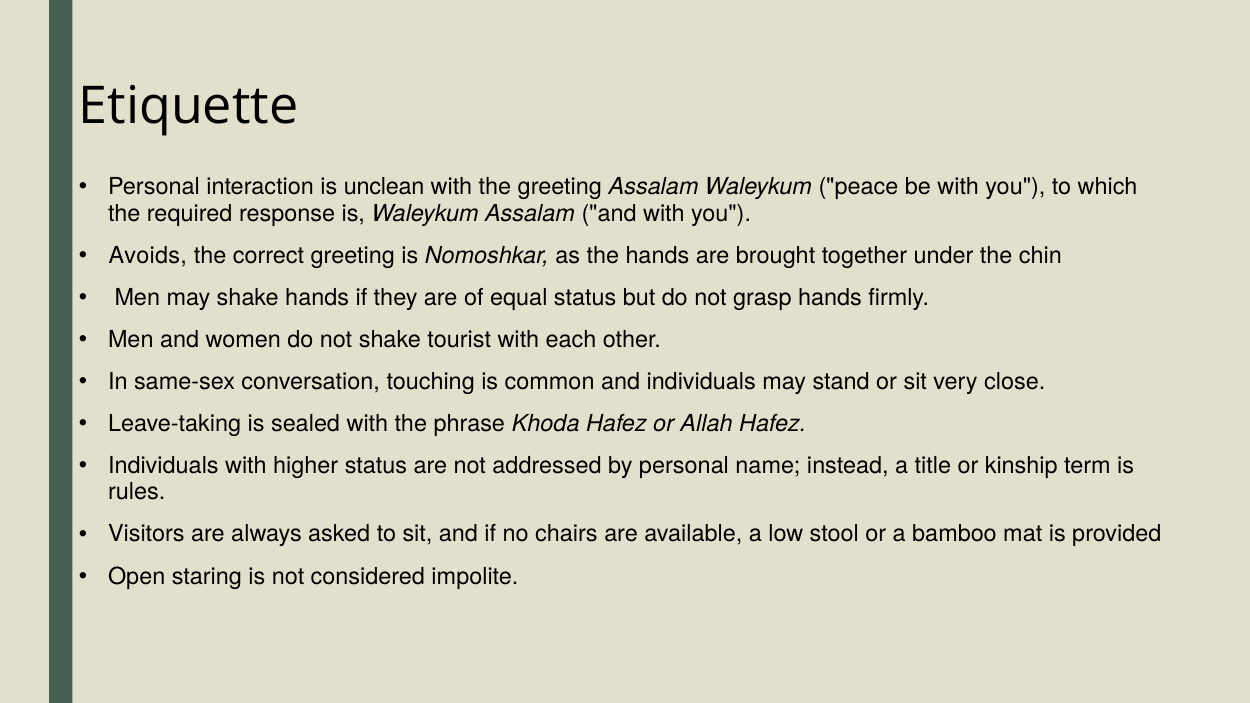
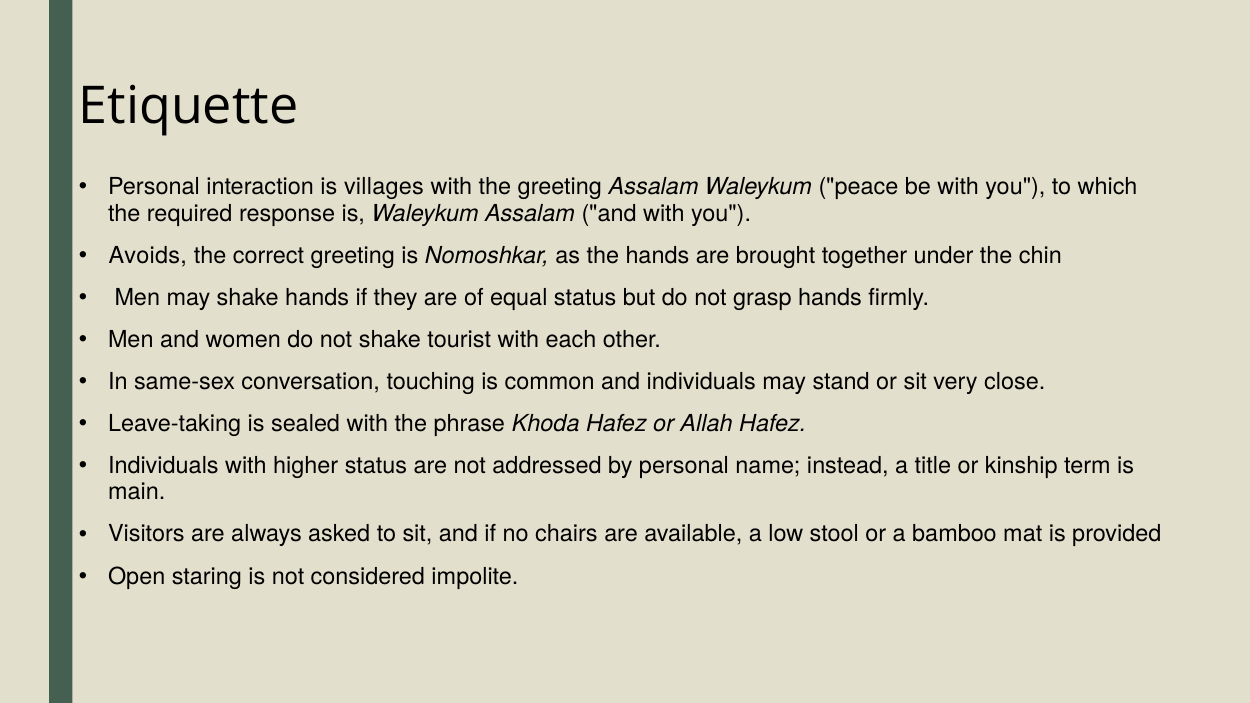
unclean: unclean -> villages
rules: rules -> main
